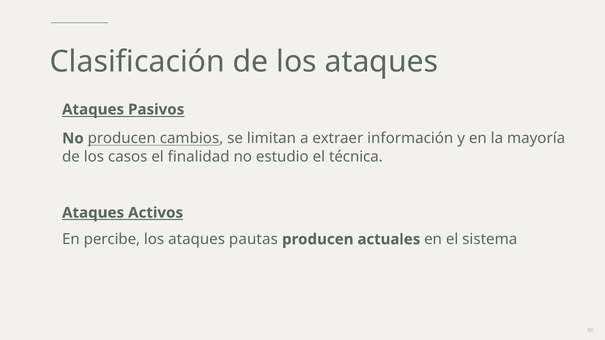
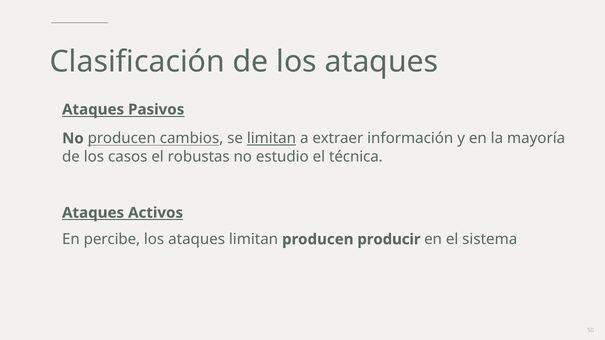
limitan at (271, 139) underline: none -> present
finalidad: finalidad -> robustas
ataques pautas: pautas -> limitan
actuales: actuales -> producir
